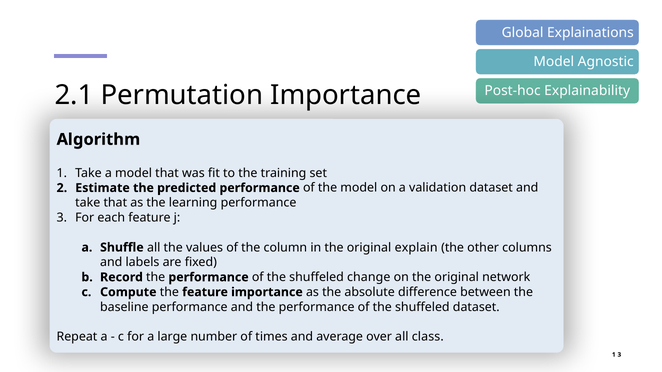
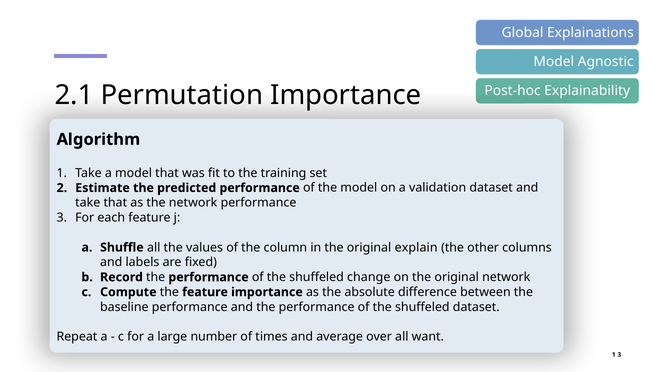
the learning: learning -> network
class: class -> want
